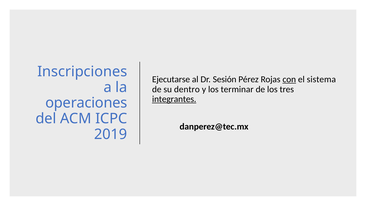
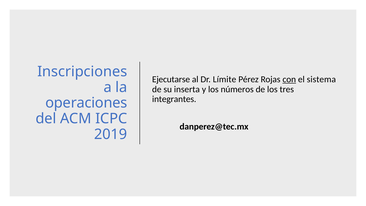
Sesión: Sesión -> Límite
dentro: dentro -> inserta
terminar: terminar -> números
integrantes underline: present -> none
